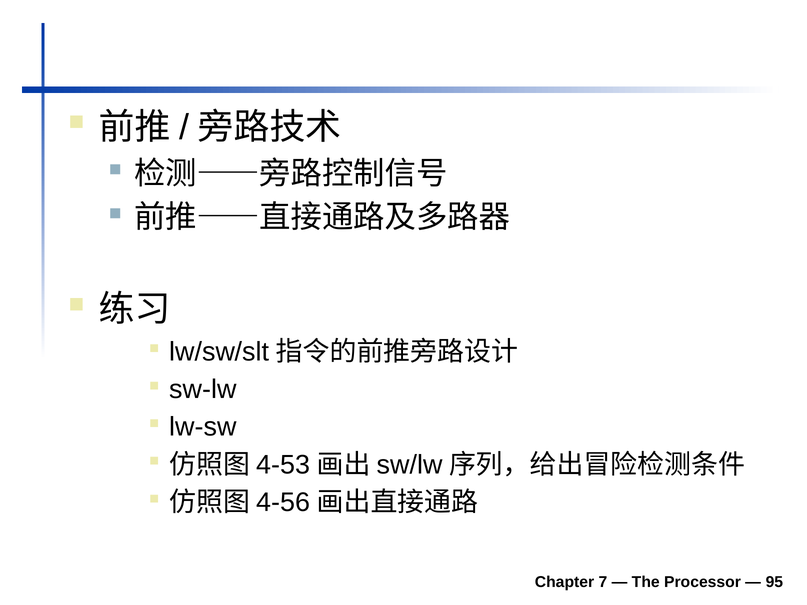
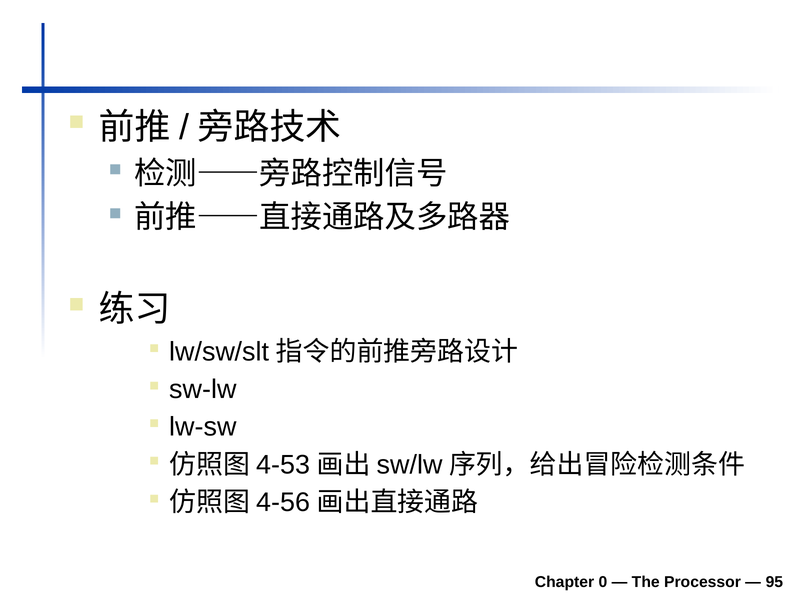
7: 7 -> 0
